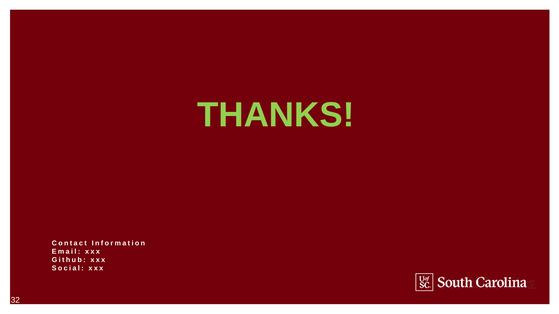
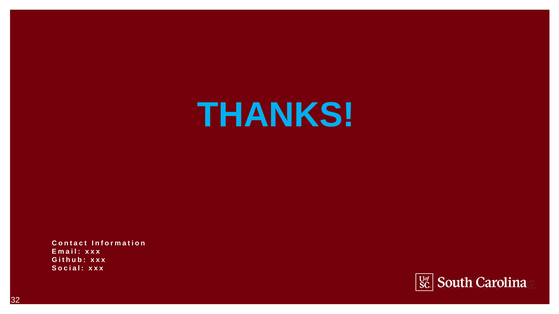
THANKS colour: light green -> light blue
